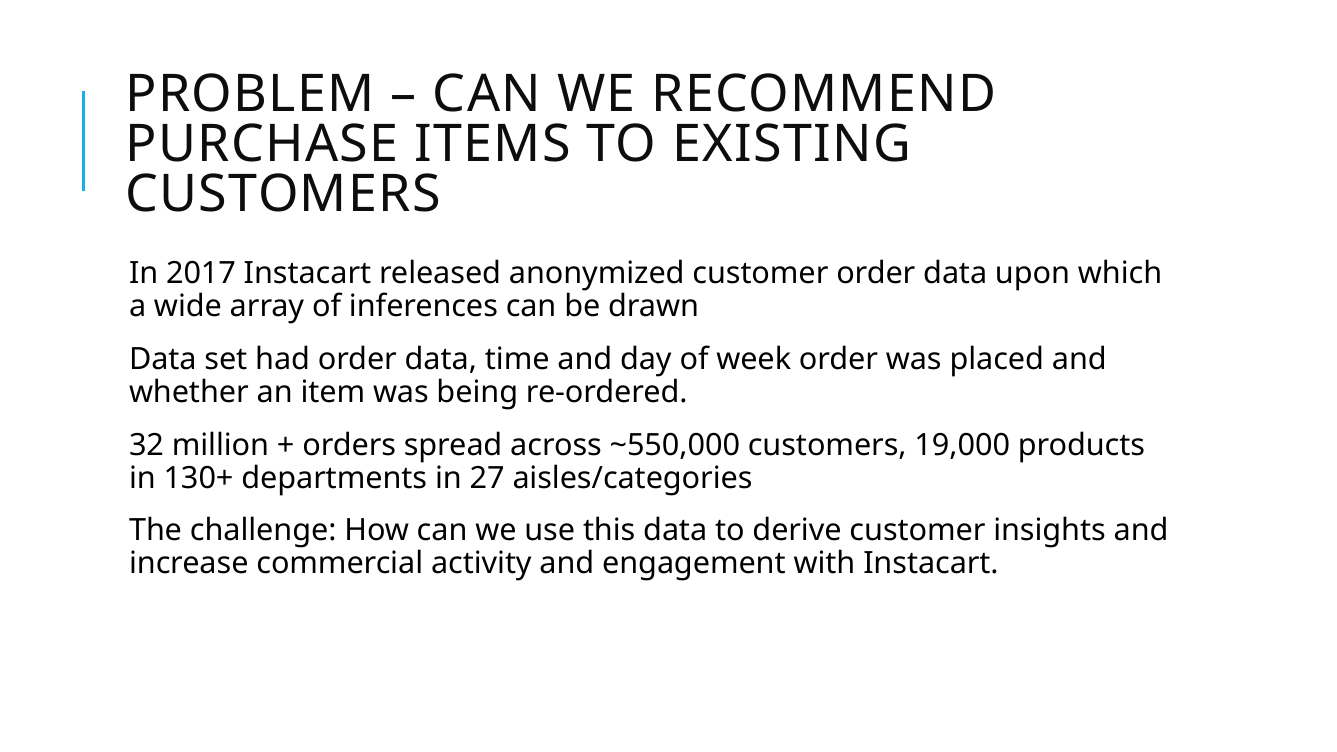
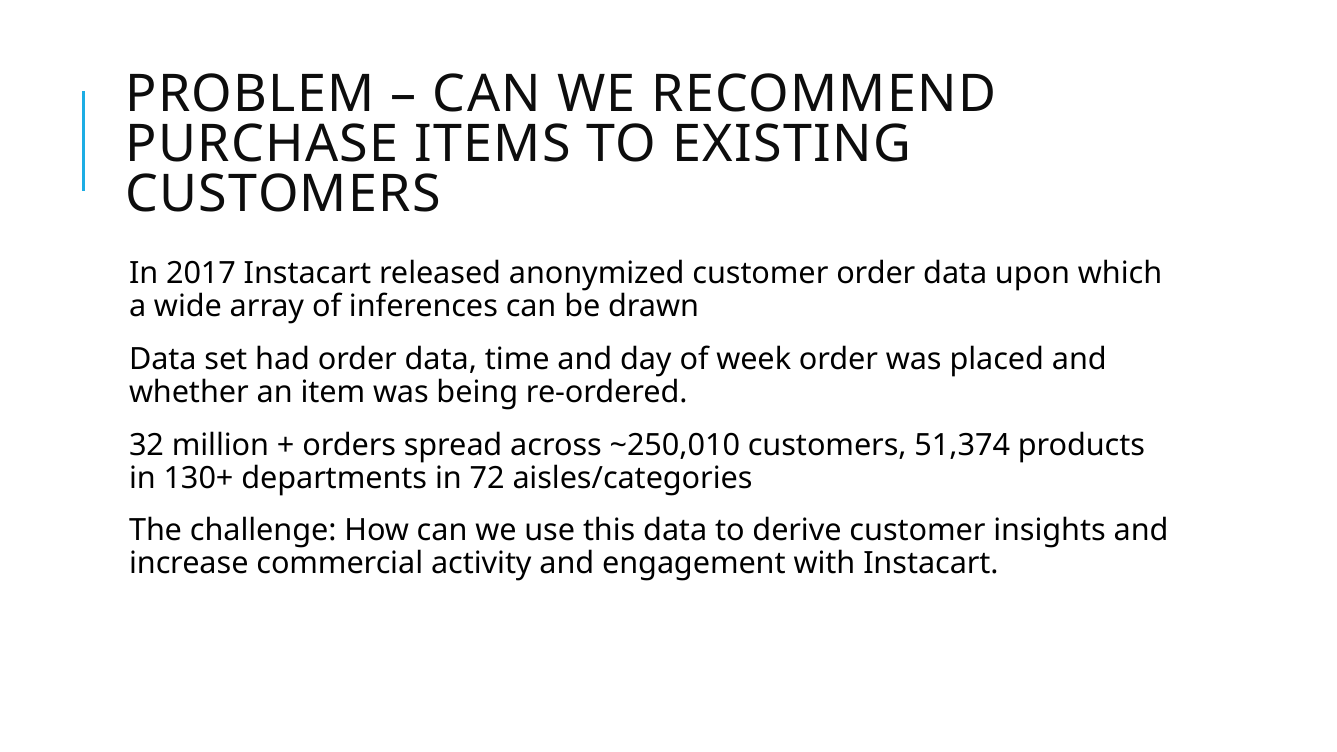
~550,000: ~550,000 -> ~250,010
19,000: 19,000 -> 51,374
27: 27 -> 72
